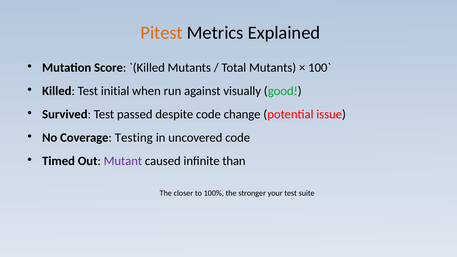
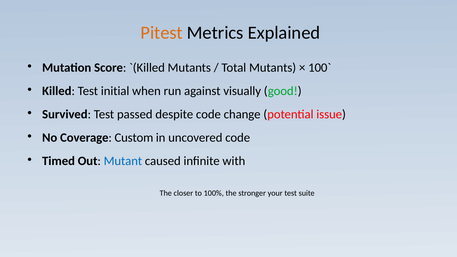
Testing: Testing -> Custom
Mutant colour: purple -> blue
than: than -> with
